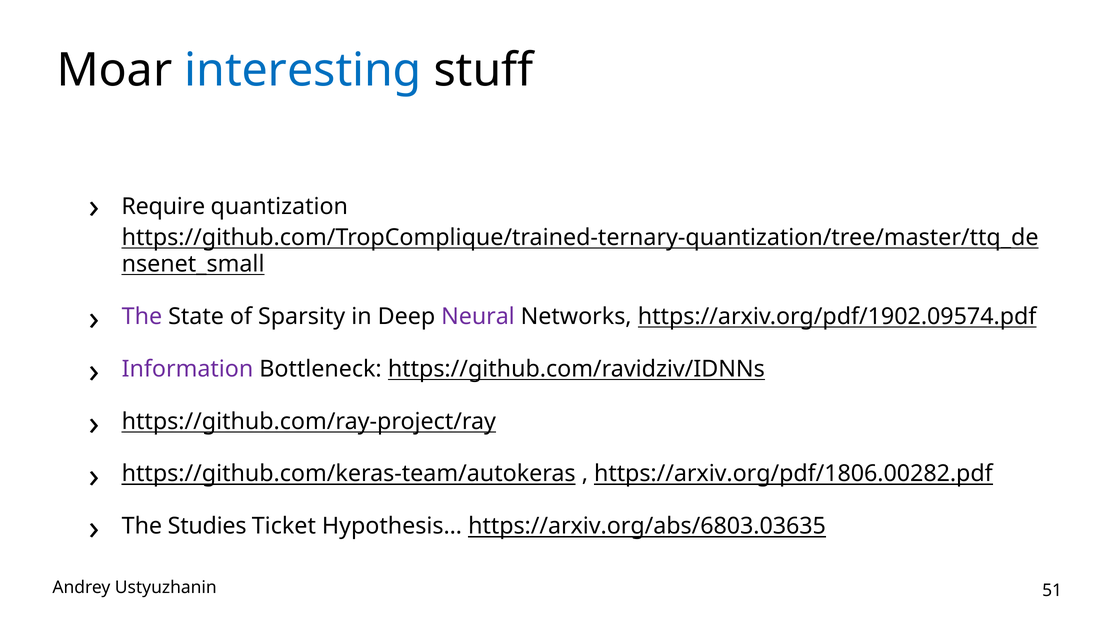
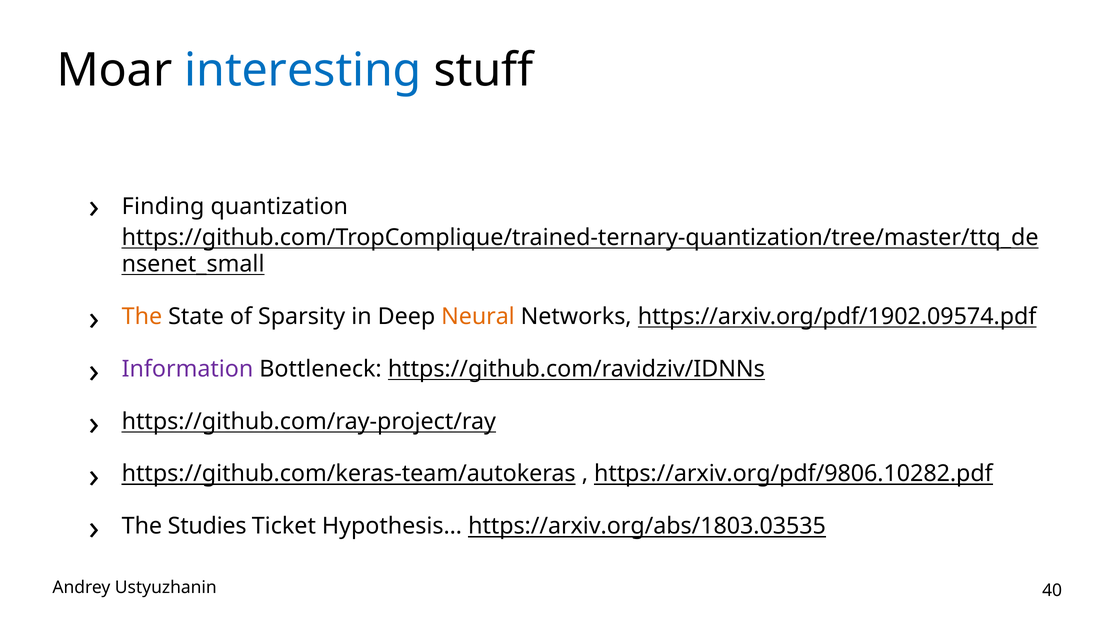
Require: Require -> Finding
The at (142, 316) colour: purple -> orange
Neural colour: purple -> orange
https://arxiv.org/pdf/1806.00282.pdf: https://arxiv.org/pdf/1806.00282.pdf -> https://arxiv.org/pdf/9806.10282.pdf
https://arxiv.org/abs/6803.03635: https://arxiv.org/abs/6803.03635 -> https://arxiv.org/abs/1803.03535
51: 51 -> 40
